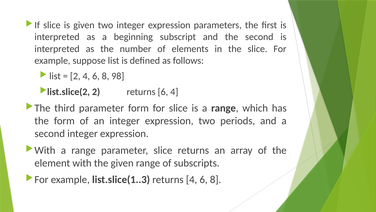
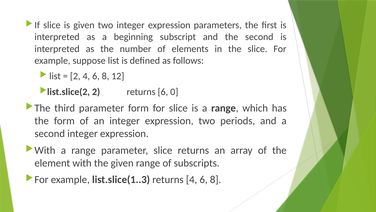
98: 98 -> 12
6 4: 4 -> 0
